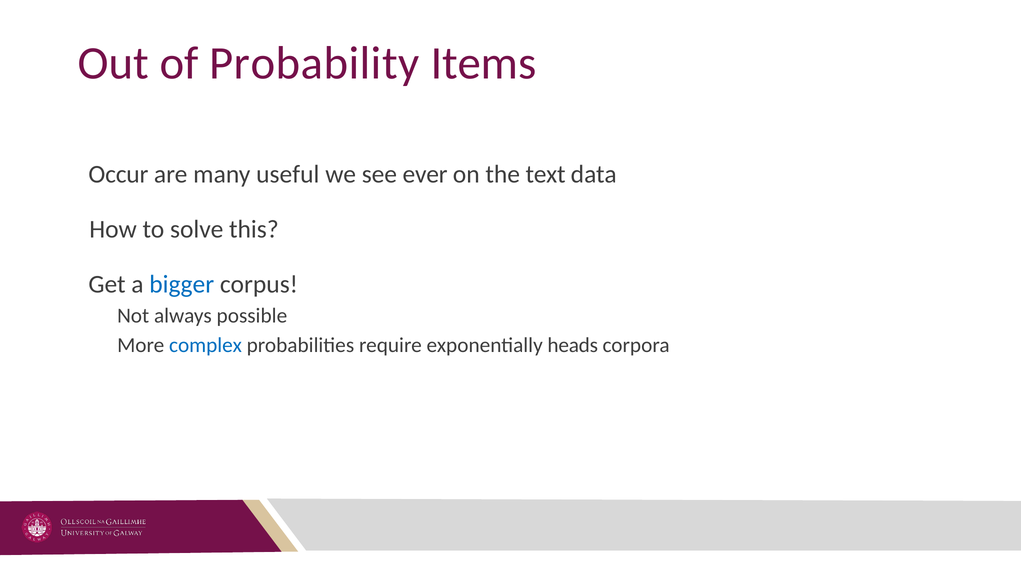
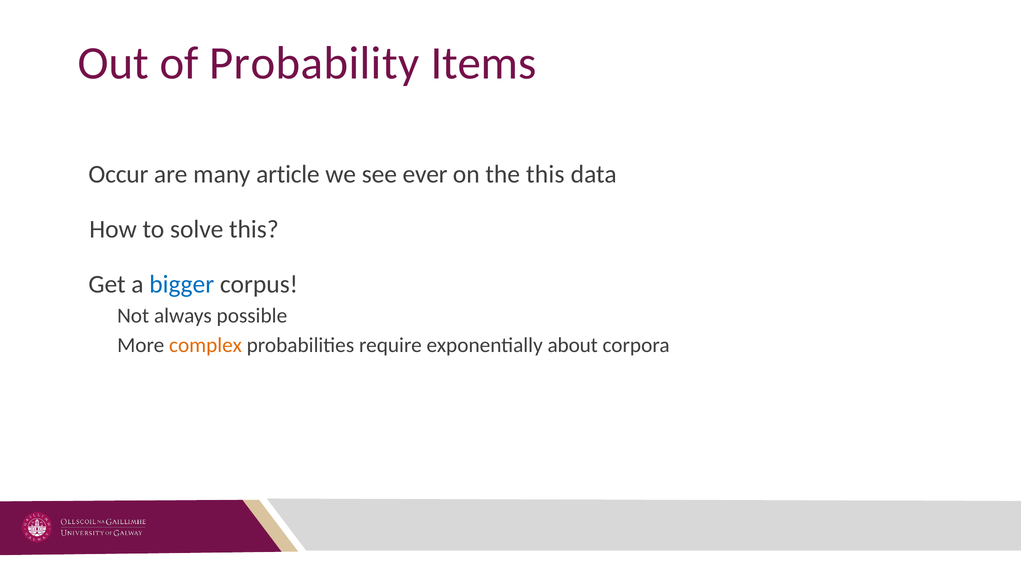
useful: useful -> article
the text: text -> this
complex colour: blue -> orange
heads: heads -> about
